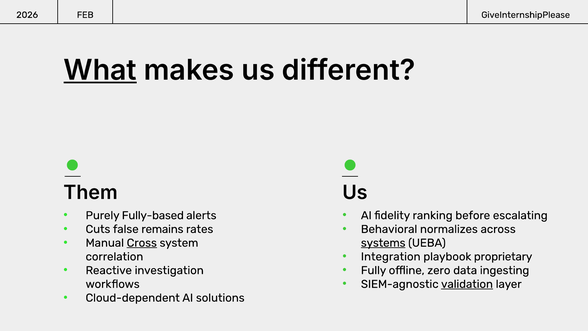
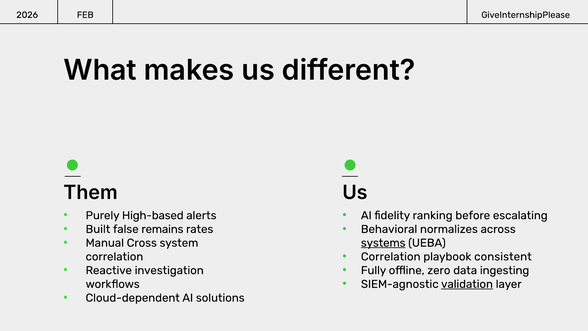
What underline: present -> none
Fully-based: Fully-based -> High-based
Cuts: Cuts -> Built
Cross underline: present -> none
Integration at (391, 256): Integration -> Correlation
proprietary: proprietary -> consistent
